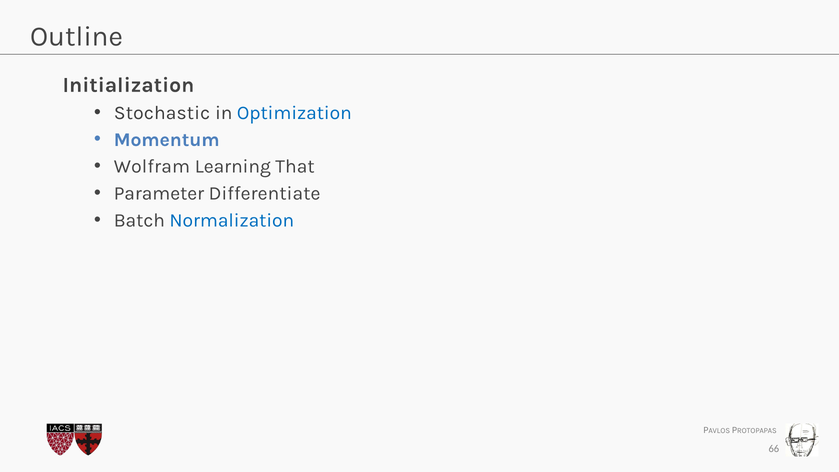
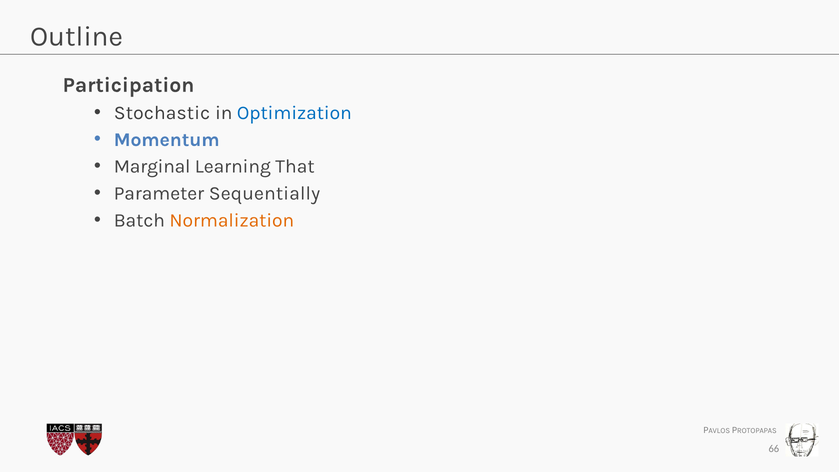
Initialization: Initialization -> Participation
Wolfram: Wolfram -> Marginal
Differentiate: Differentiate -> Sequentially
Normalization colour: blue -> orange
